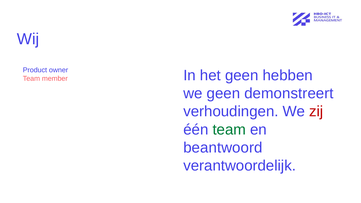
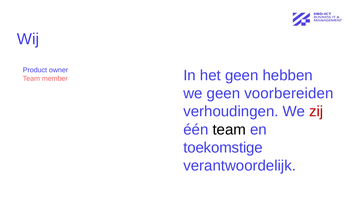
demonstreert: demonstreert -> voorbereiden
team at (229, 130) colour: green -> black
beantwoord: beantwoord -> toekomstige
